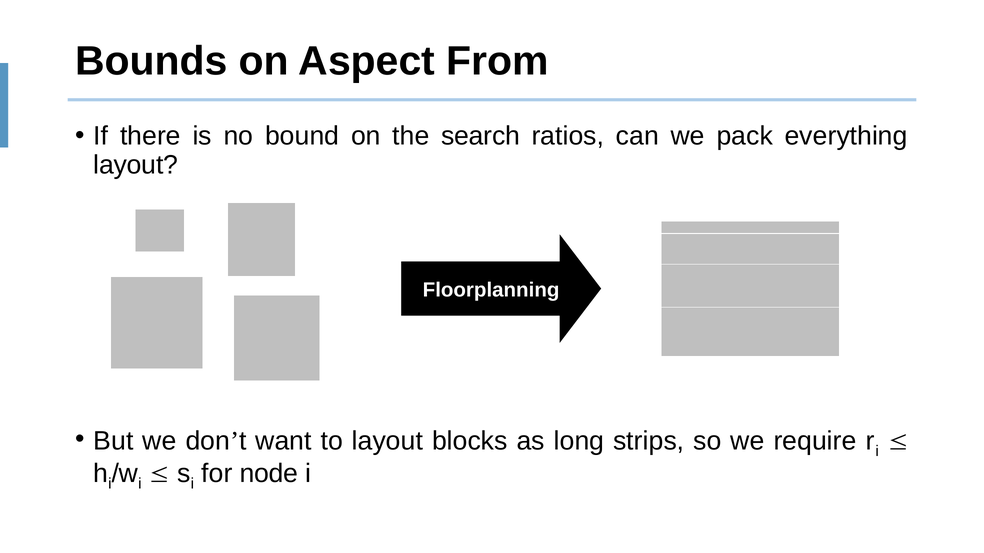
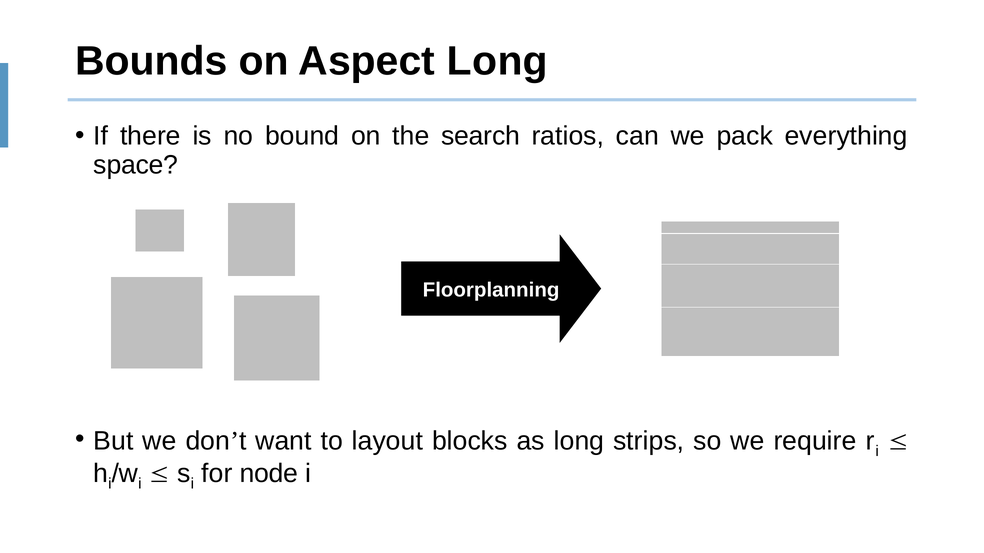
Aspect From: From -> Long
layout at (136, 165): layout -> space
